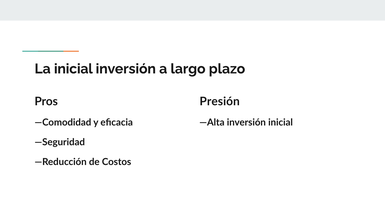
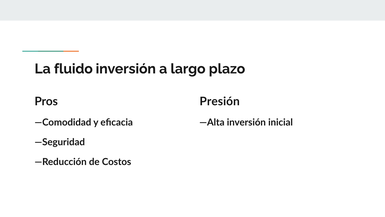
La inicial: inicial -> fluido
